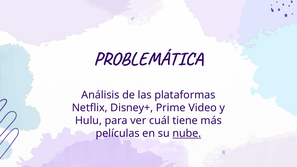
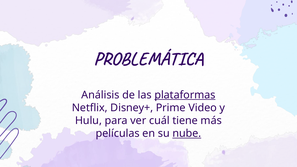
plataformas underline: none -> present
